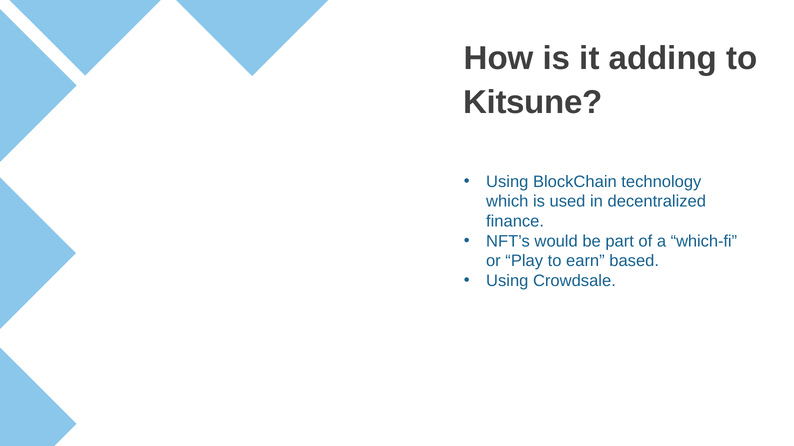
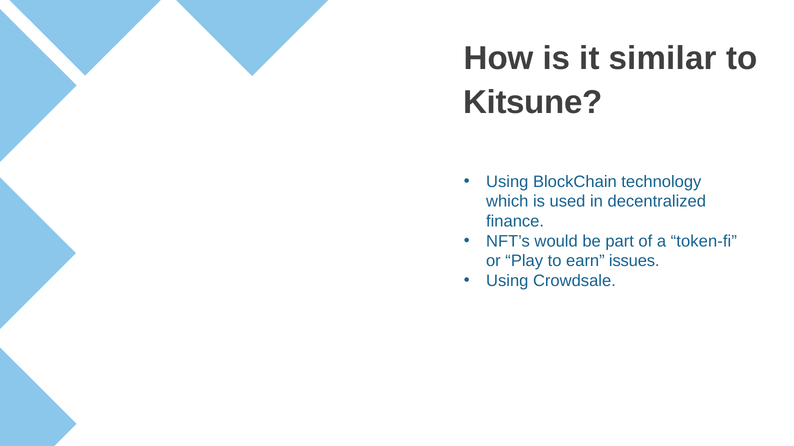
adding: adding -> similar
which-fi: which-fi -> token-fi
based: based -> issues
